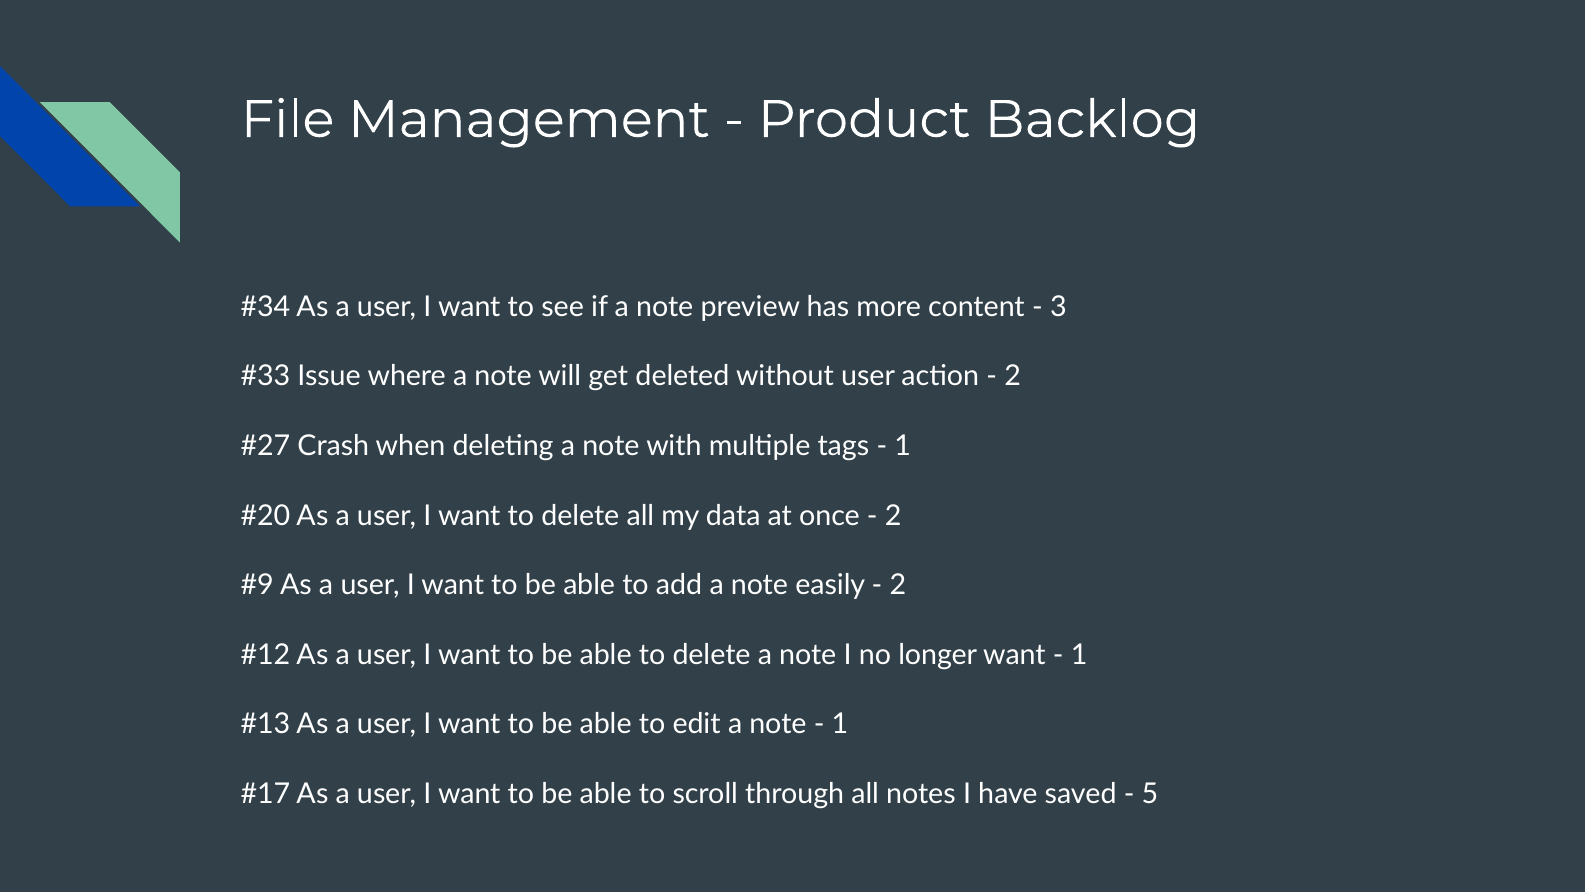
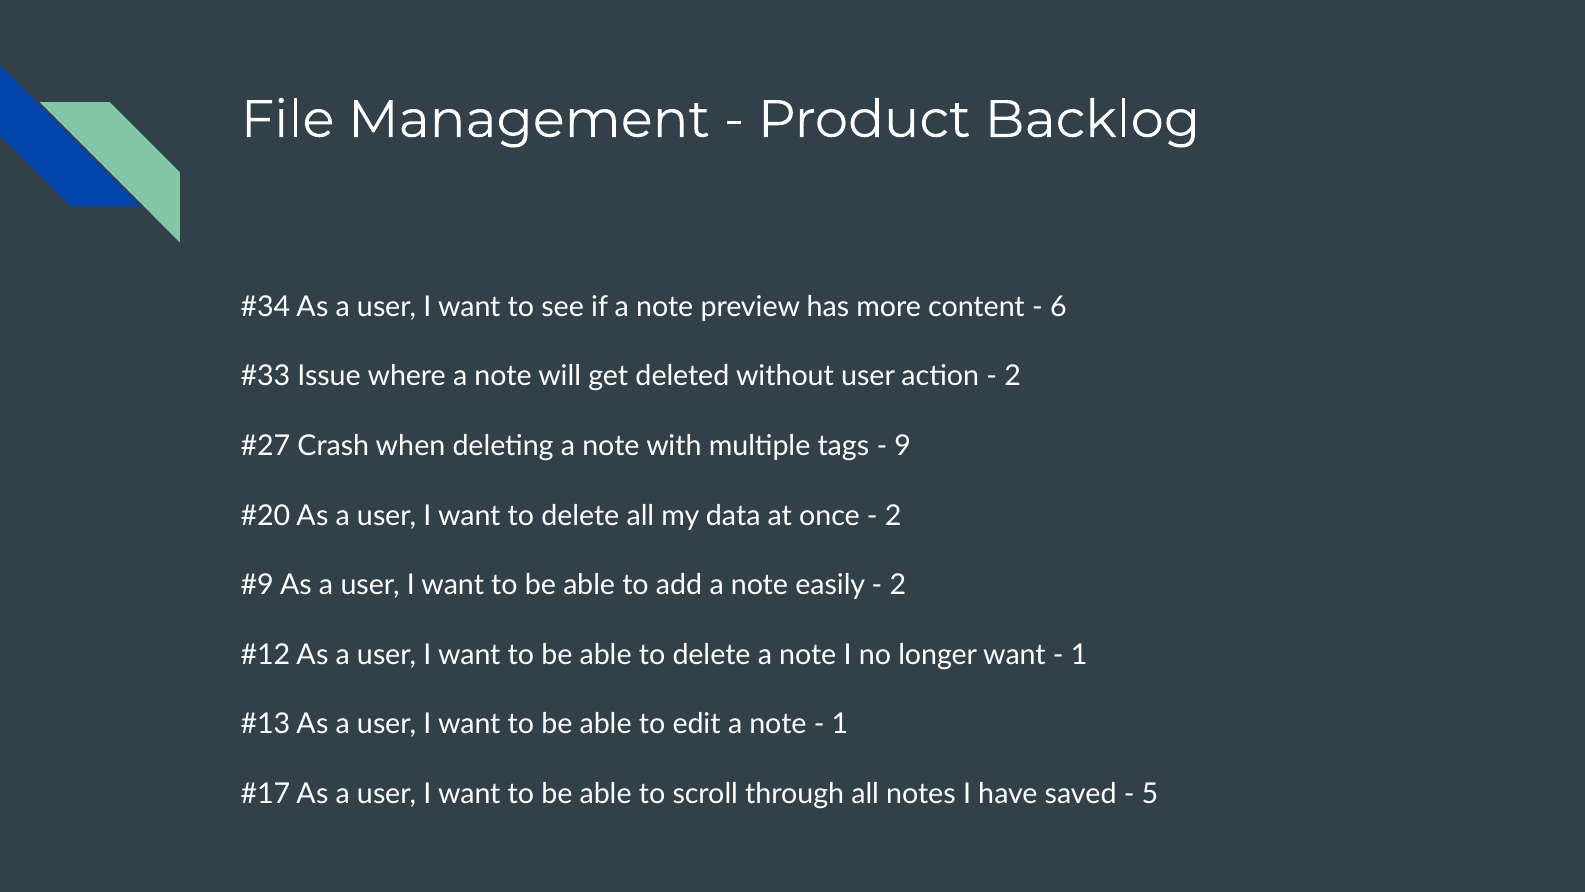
3: 3 -> 6
1 at (903, 446): 1 -> 9
